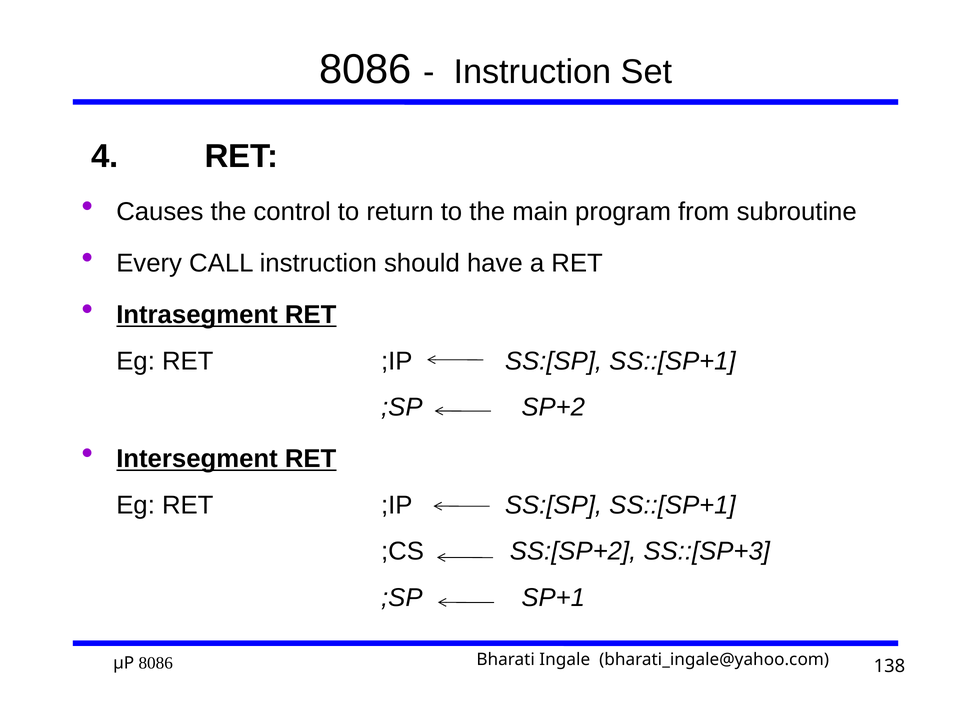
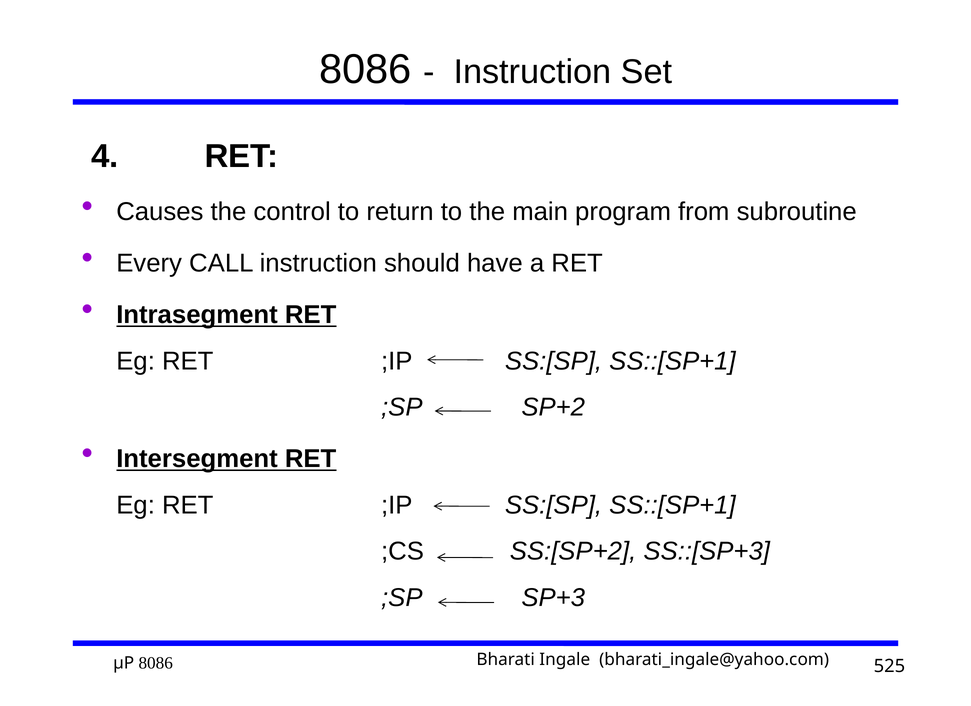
SP+1: SP+1 -> SP+3
138: 138 -> 525
